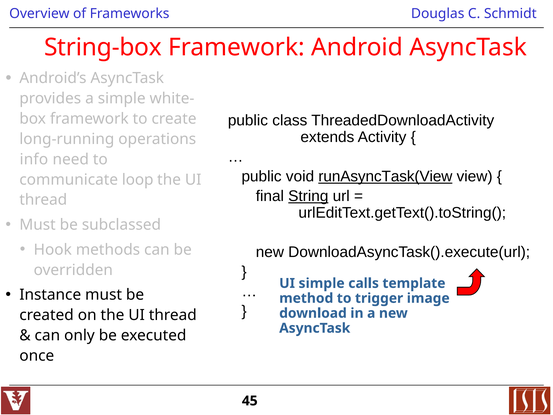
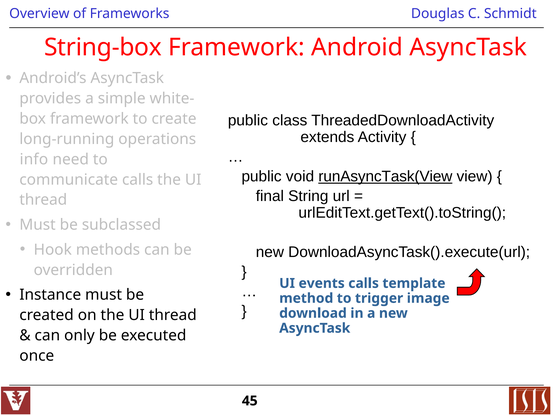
communicate loop: loop -> calls
String underline: present -> none
UI simple: simple -> events
